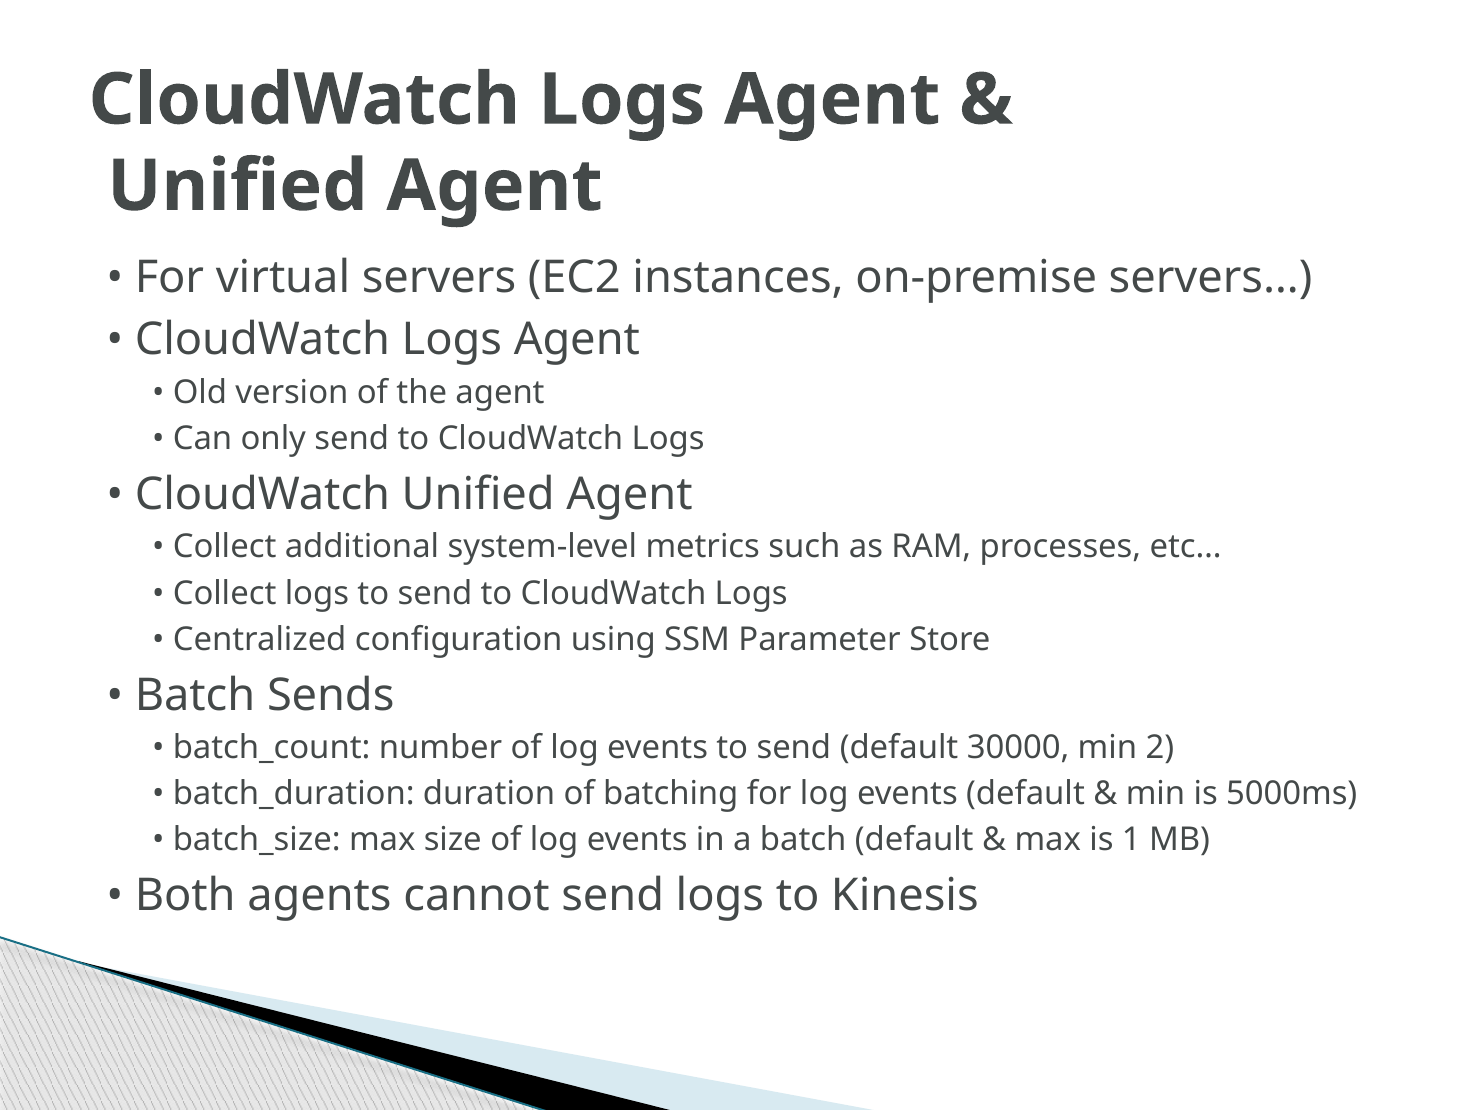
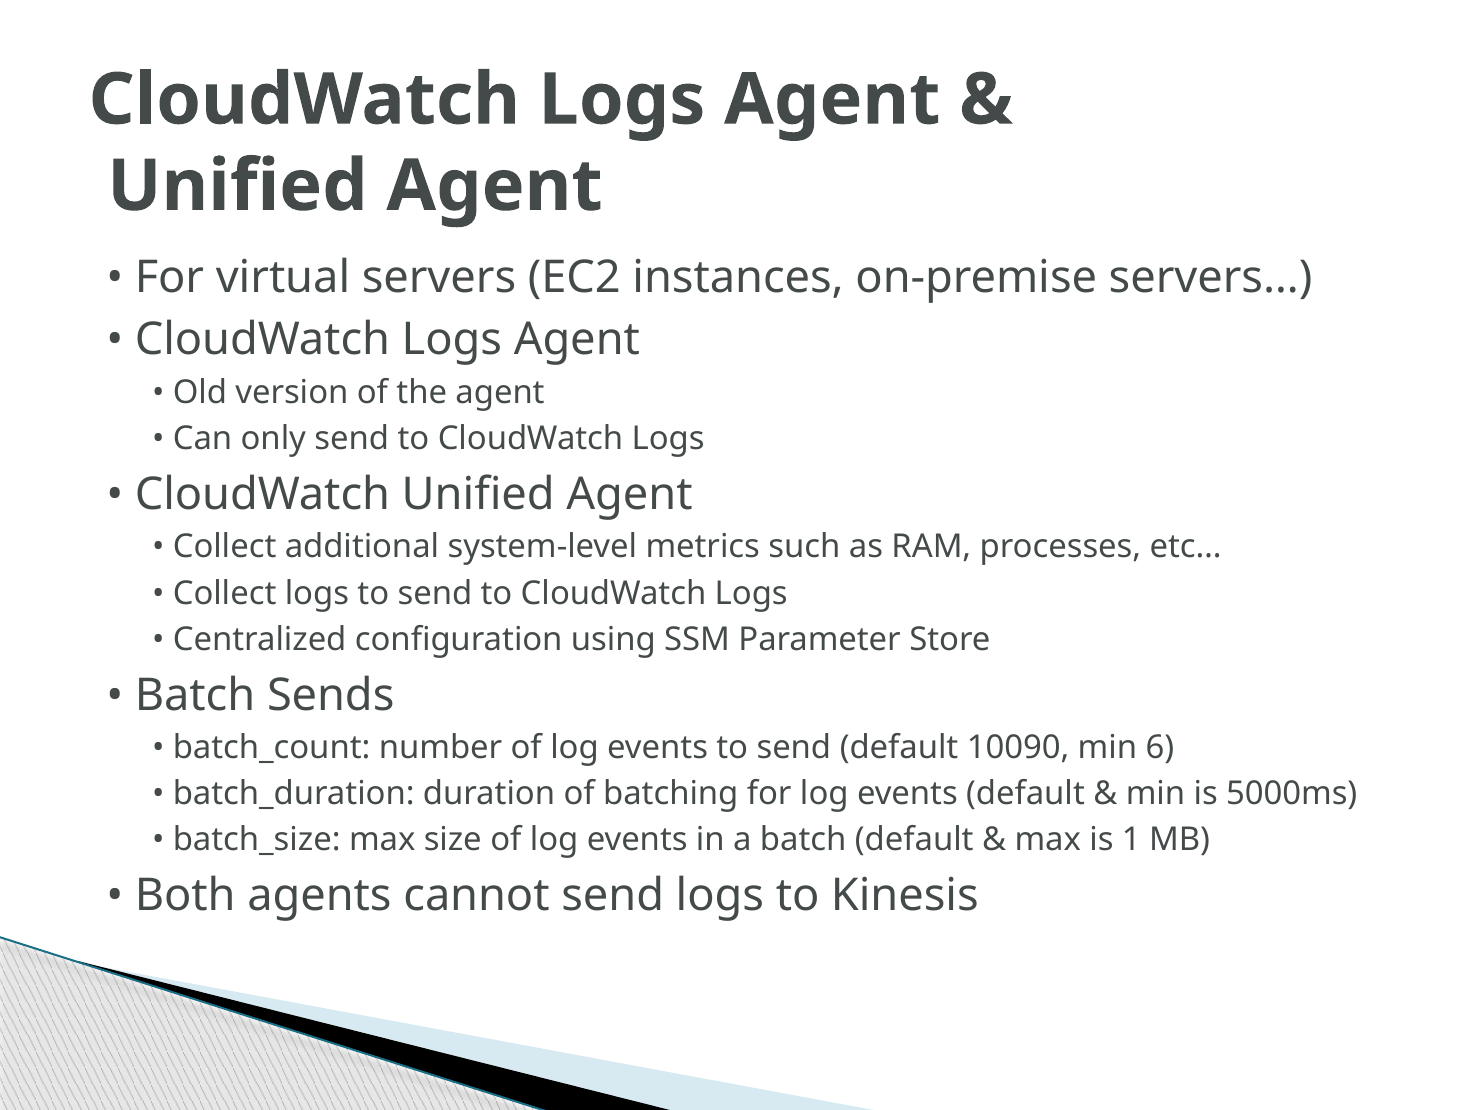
30000: 30000 -> 10090
2: 2 -> 6
